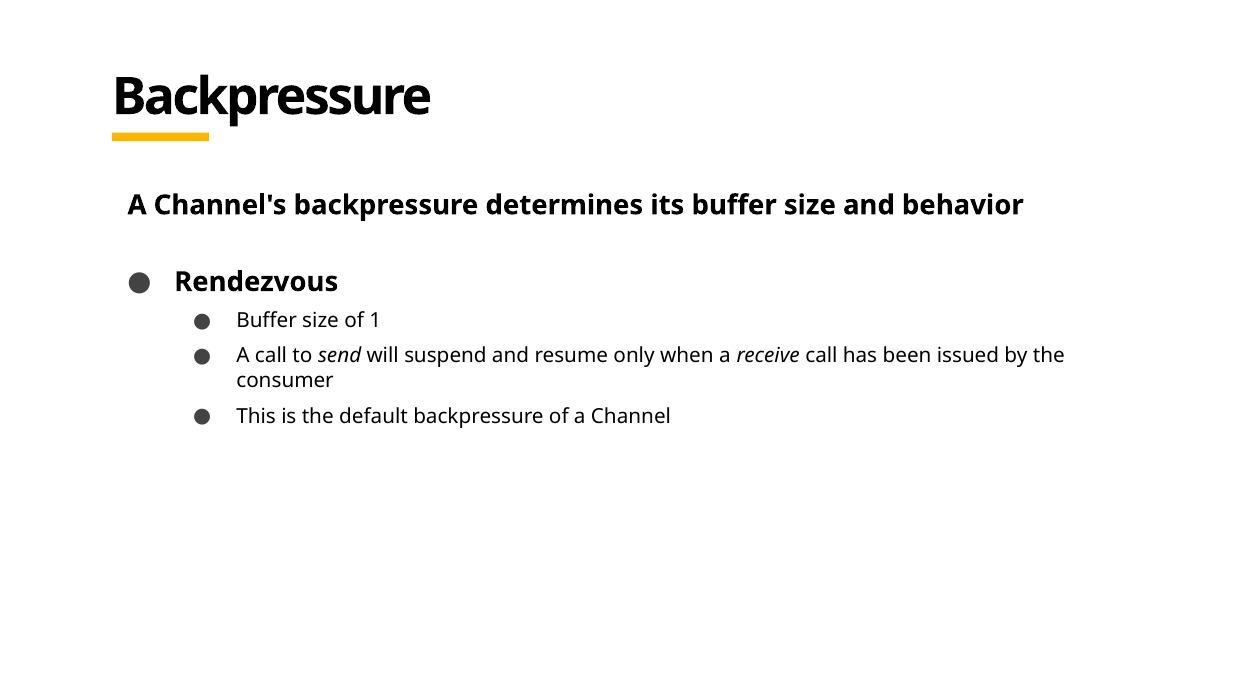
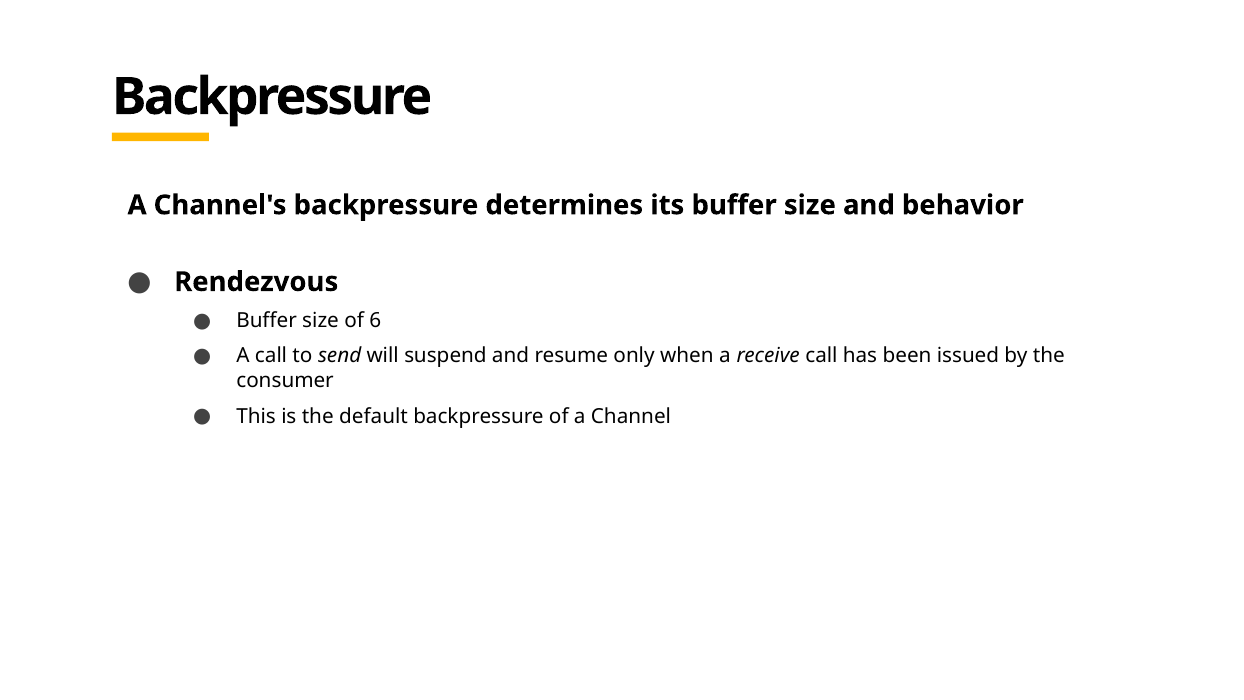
1: 1 -> 6
